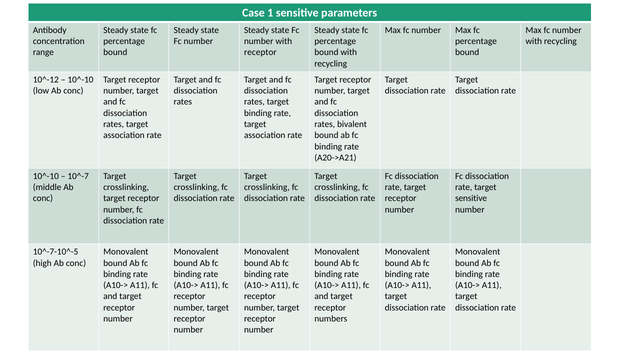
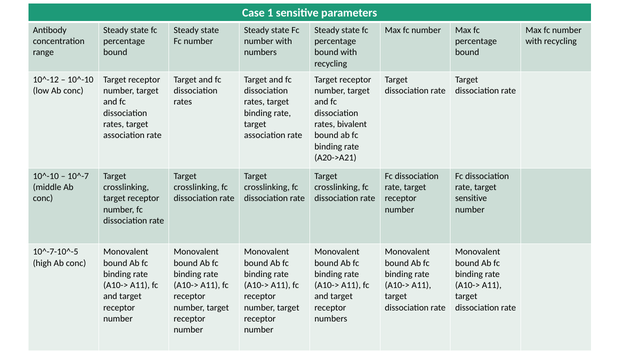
receptor at (260, 52): receptor -> numbers
